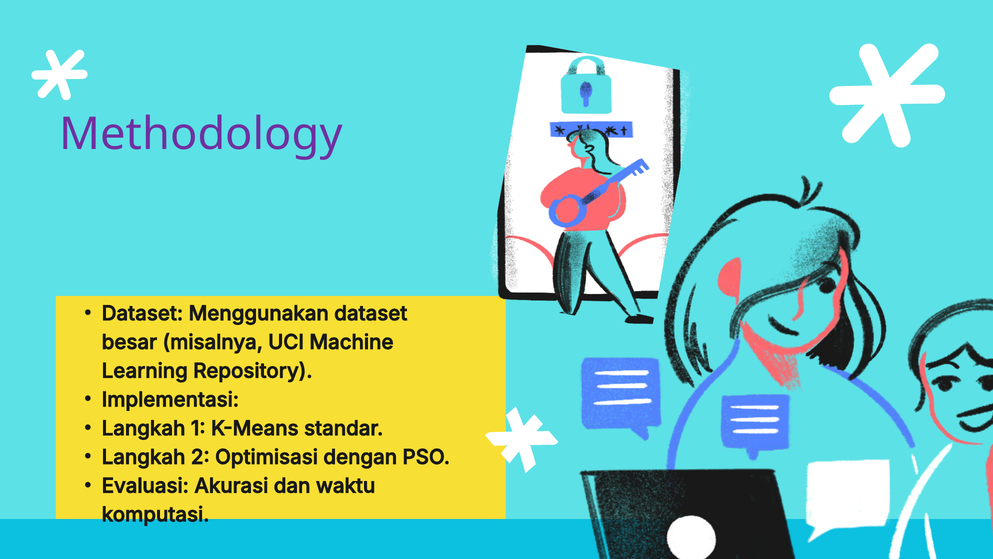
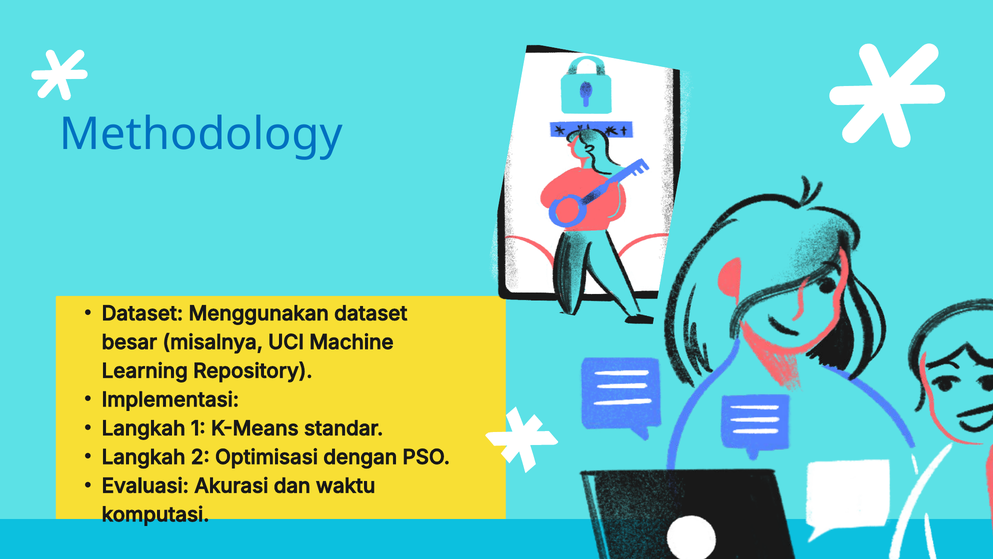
Methodology colour: purple -> blue
